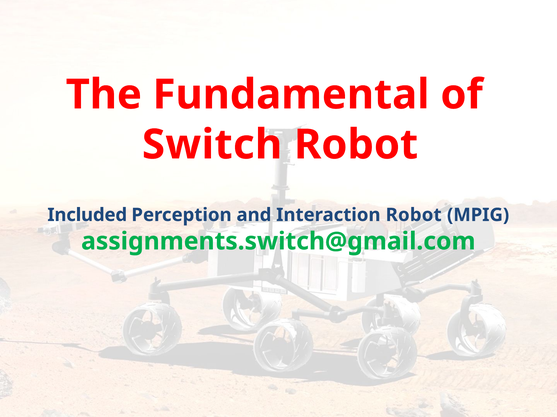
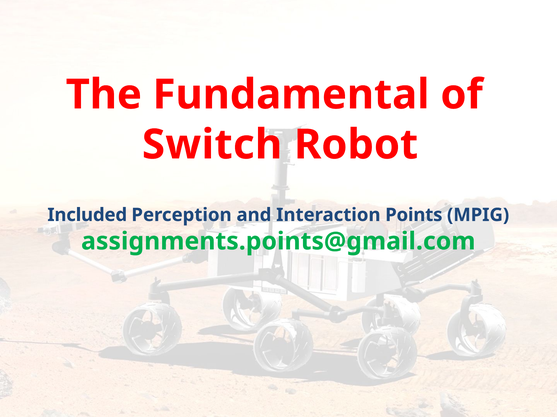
Interaction Robot: Robot -> Points
assignments.switch@gmail.com: assignments.switch@gmail.com -> assignments.points@gmail.com
